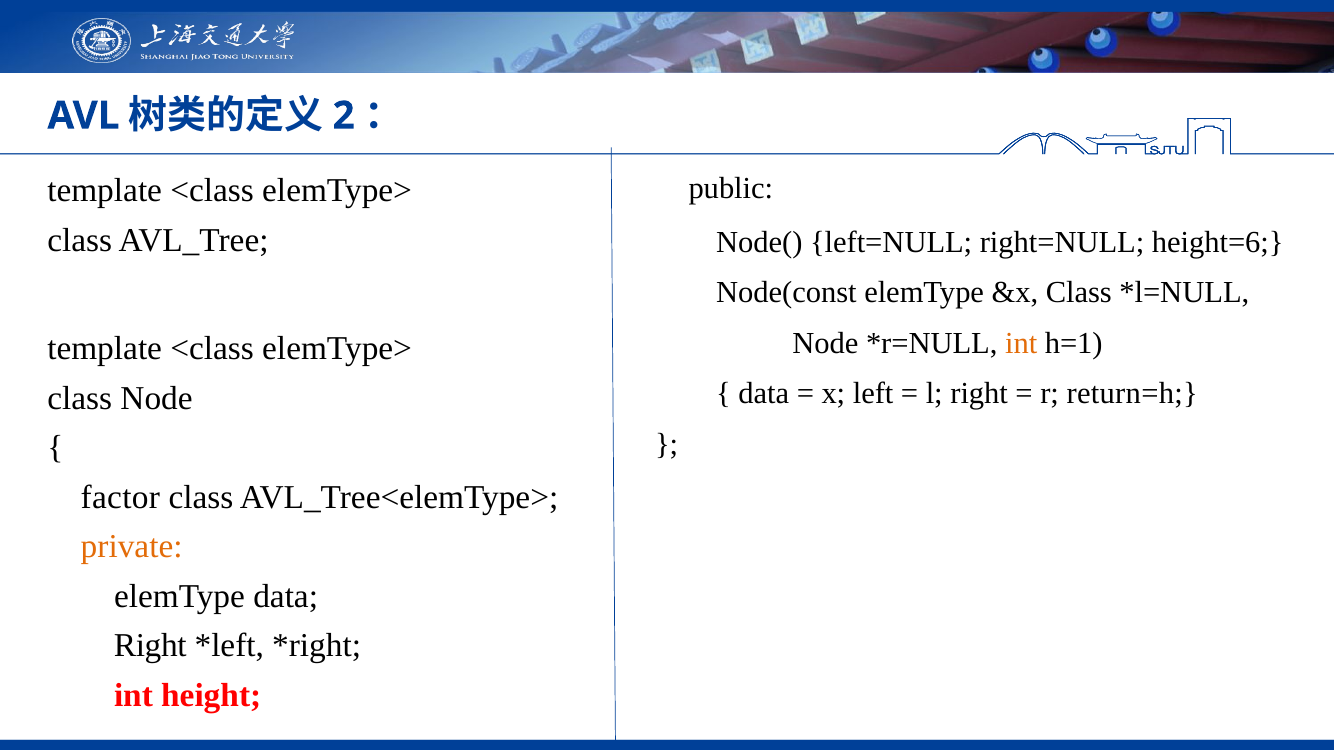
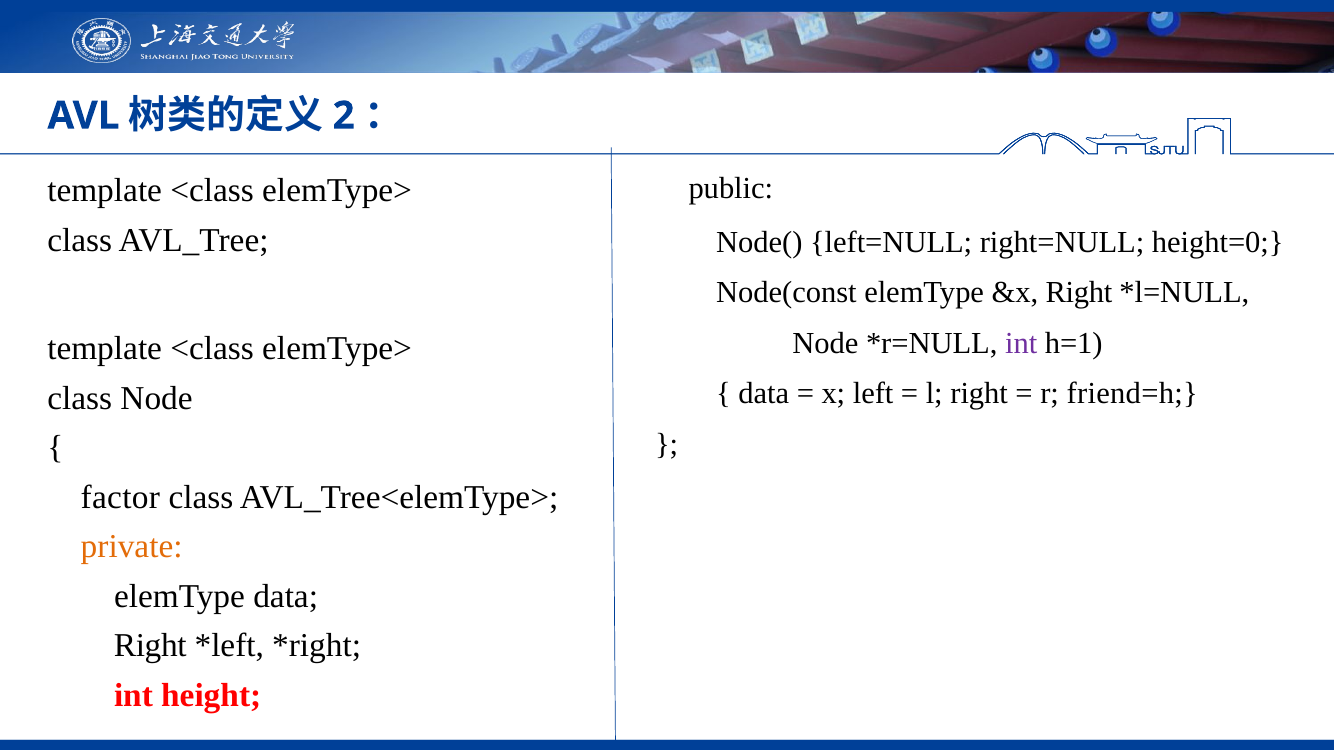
height=6: height=6 -> height=0
&x Class: Class -> Right
int at (1021, 343) colour: orange -> purple
return=h: return=h -> friend=h
